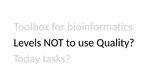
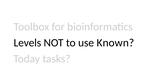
Quality: Quality -> Known
